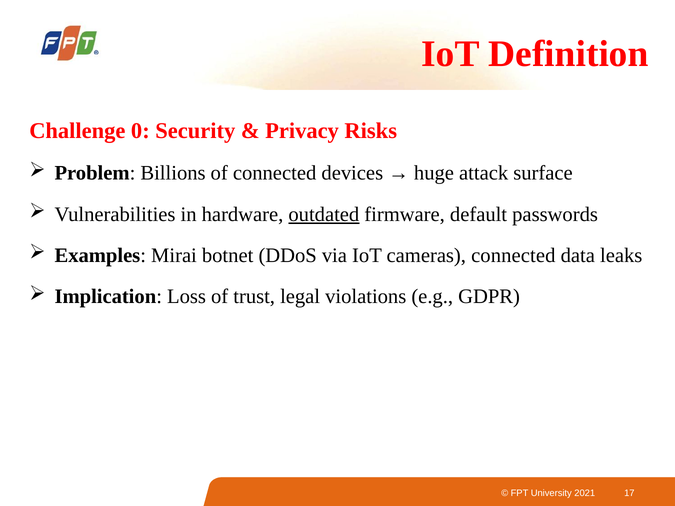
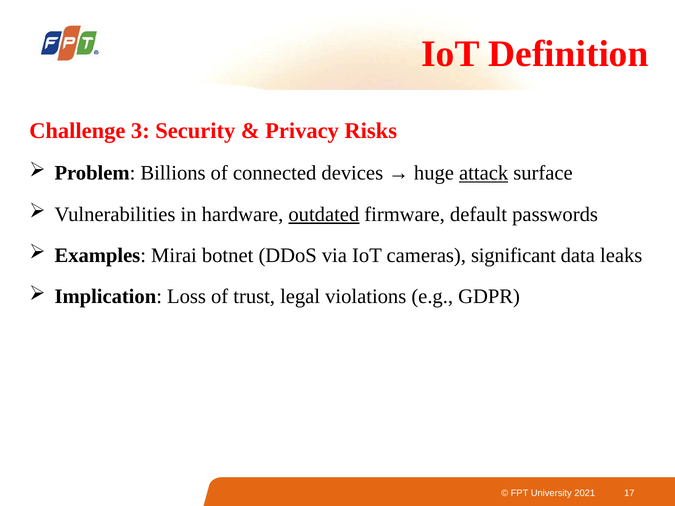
0: 0 -> 3
attack underline: none -> present
cameras connected: connected -> significant
